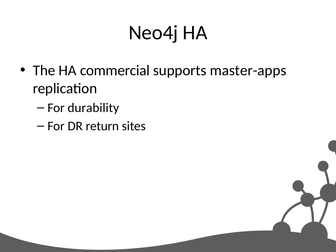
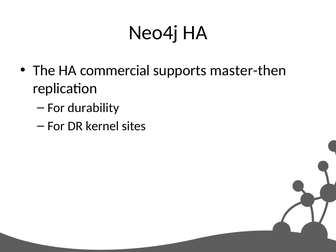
master-apps: master-apps -> master-then
return: return -> kernel
